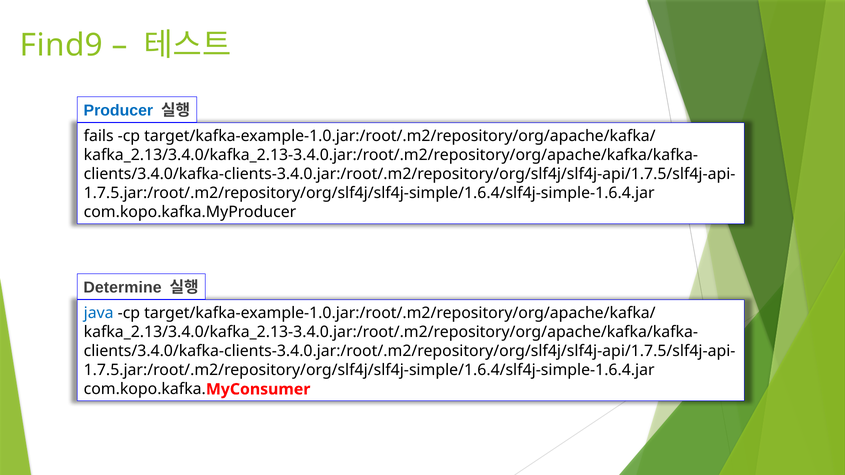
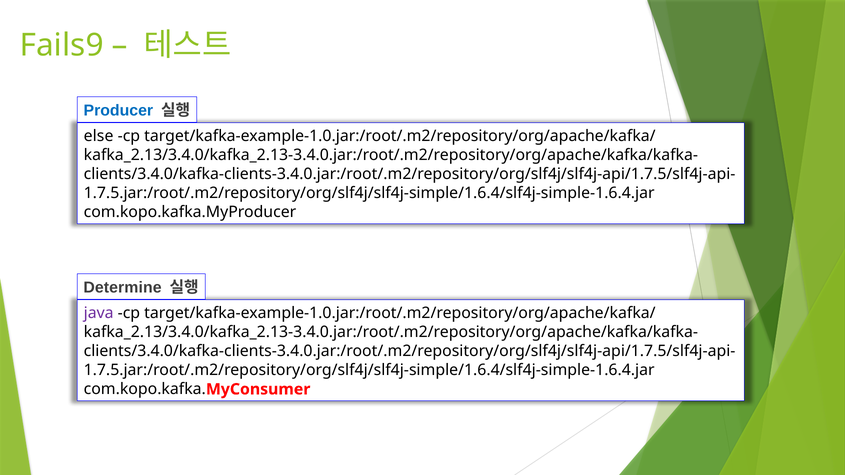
Find9: Find9 -> Fails9
fails: fails -> else
java colour: blue -> purple
